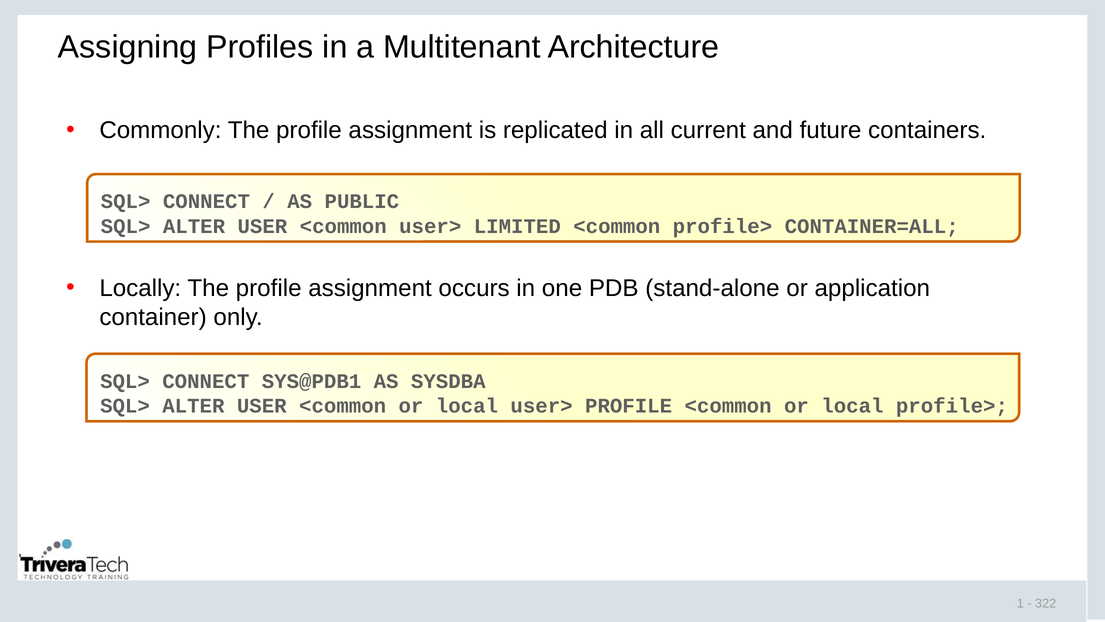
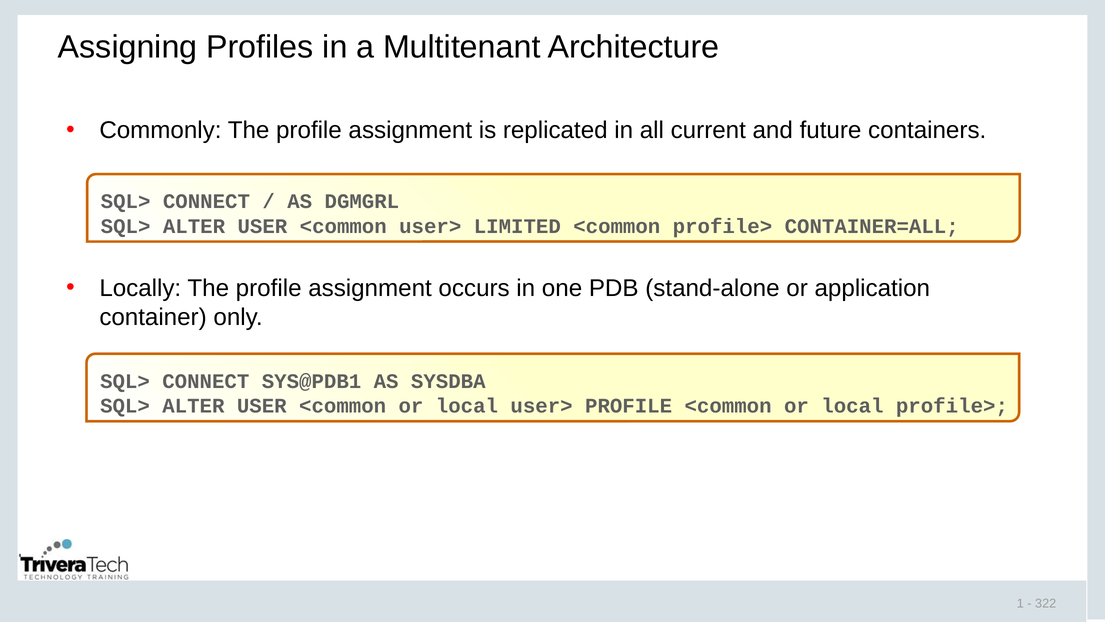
PUBLIC: PUBLIC -> DGMGRL
